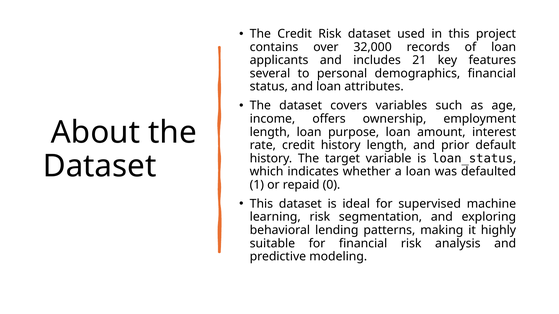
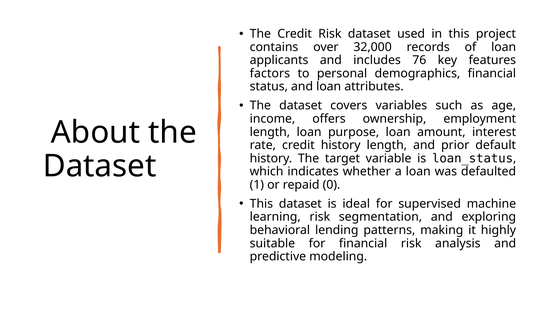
21: 21 -> 76
several: several -> factors
